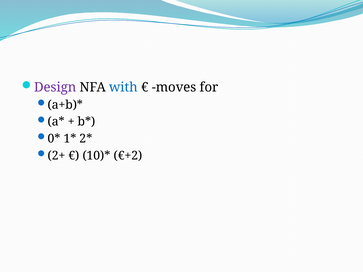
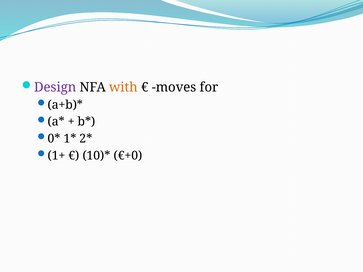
with colour: blue -> orange
2+: 2+ -> 1+
€+2: €+2 -> €+0
